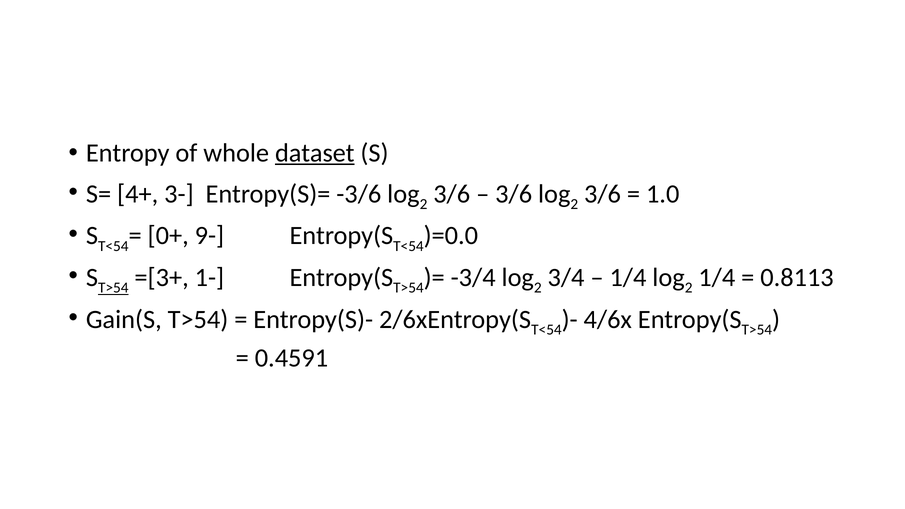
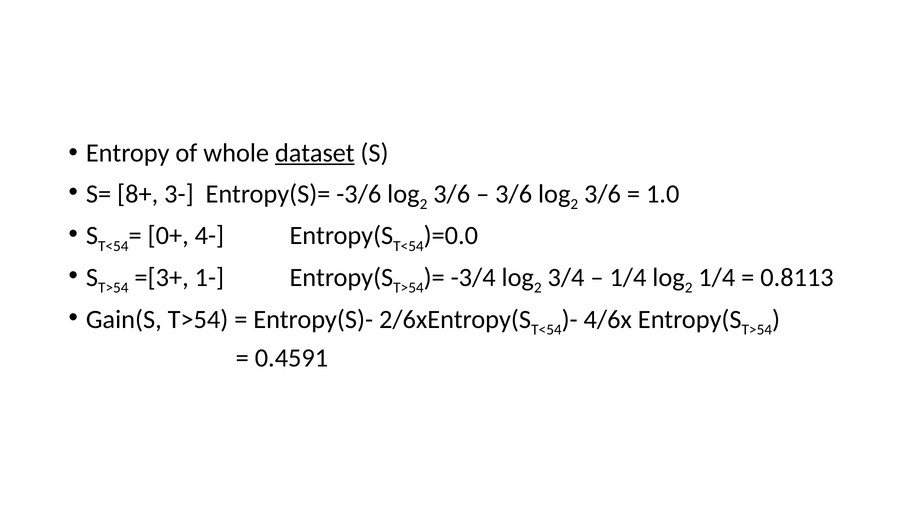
4+: 4+ -> 8+
9-: 9- -> 4-
T>54 at (113, 288) underline: present -> none
